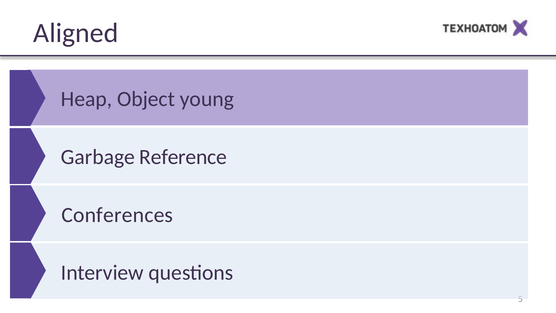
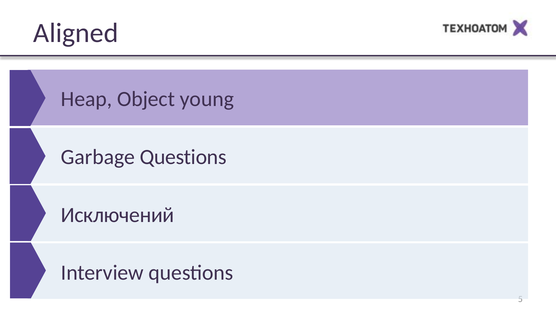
Garbage Reference: Reference -> Questions
Conferences: Conferences -> Исключений
